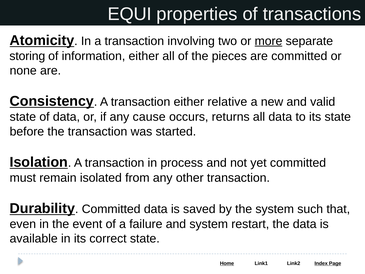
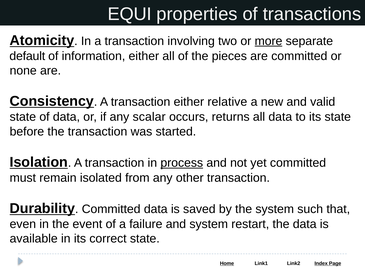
storing: storing -> default
cause: cause -> scalar
process underline: none -> present
